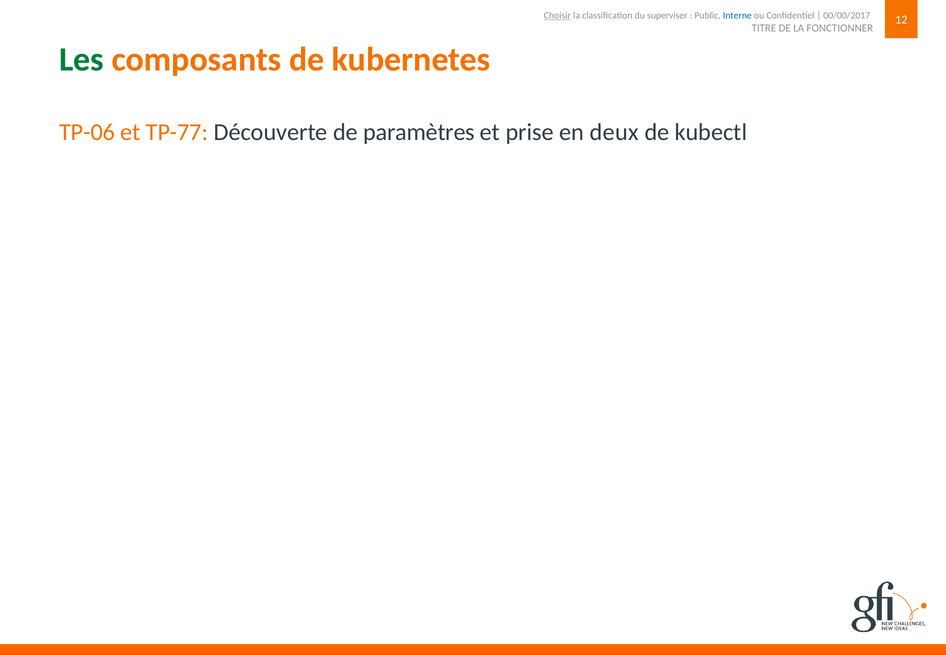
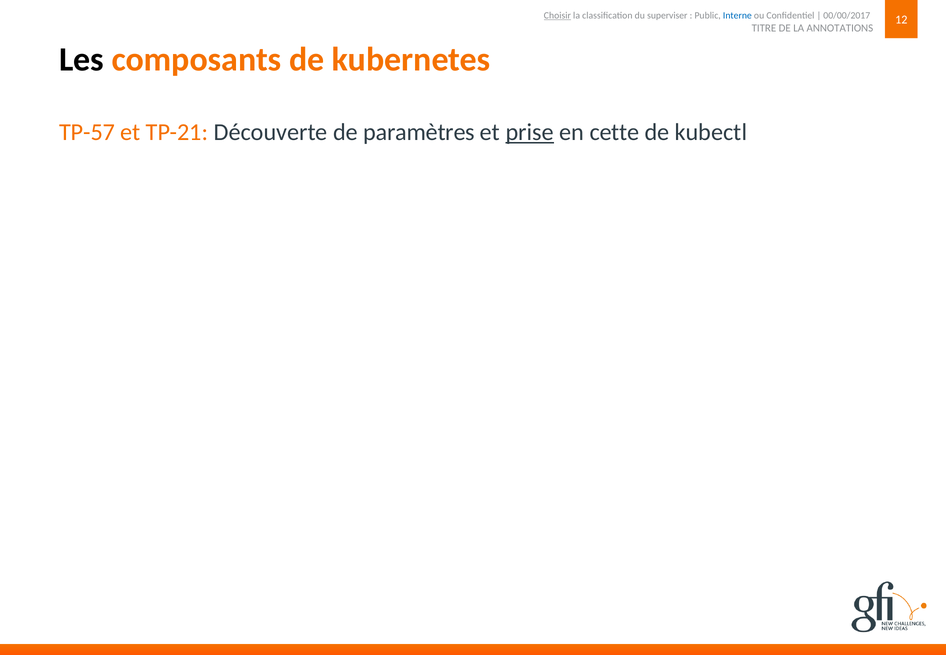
FONCTIONNER: FONCTIONNER -> ANNOTATIONS
Les colour: green -> black
TP-06: TP-06 -> TP-57
TP-77: TP-77 -> TP-21
prise underline: none -> present
deux: deux -> cette
